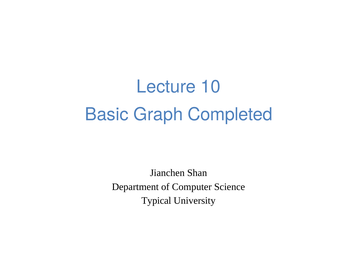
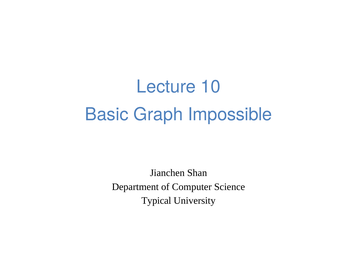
Completed: Completed -> Impossible
